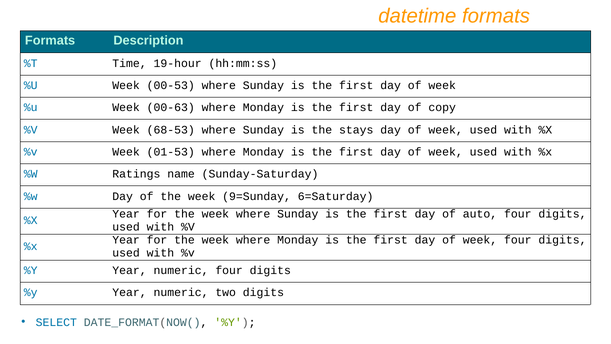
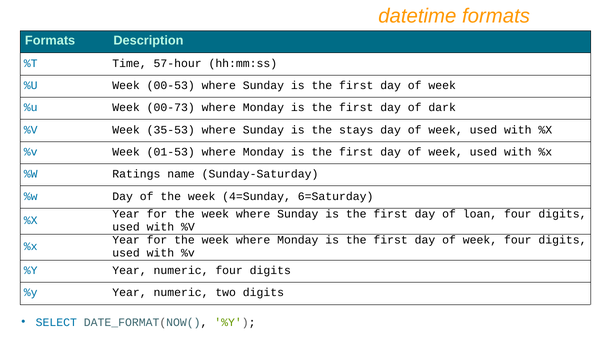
19-hour: 19-hour -> 57-hour
00-63: 00-63 -> 00-73
copy: copy -> dark
68-53: 68-53 -> 35-53
9=Sunday: 9=Sunday -> 4=Sunday
auto: auto -> loan
